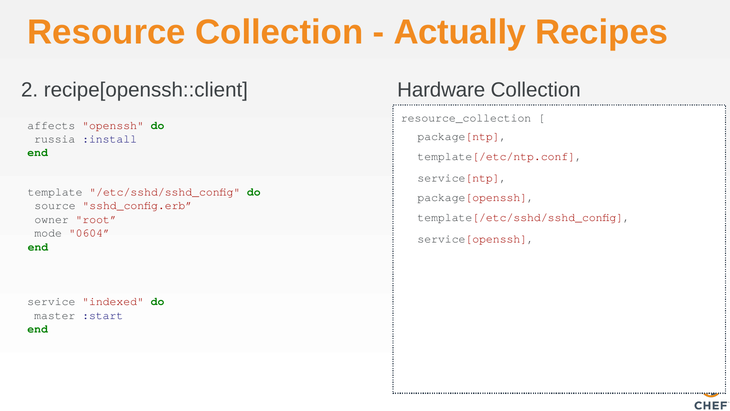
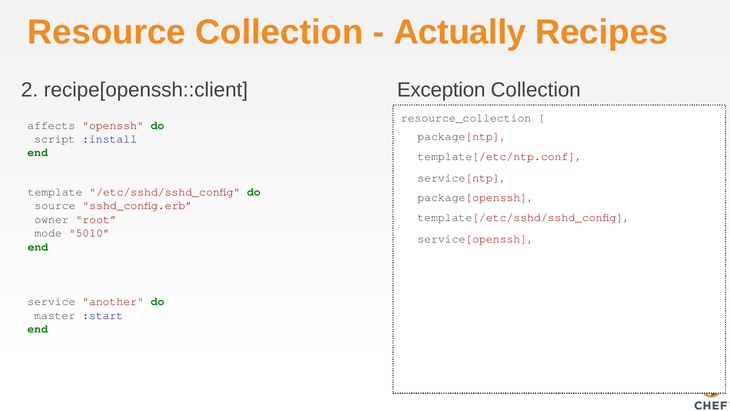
Hardware: Hardware -> Exception
russia: russia -> script
0604: 0604 -> 5010
indexed: indexed -> another
